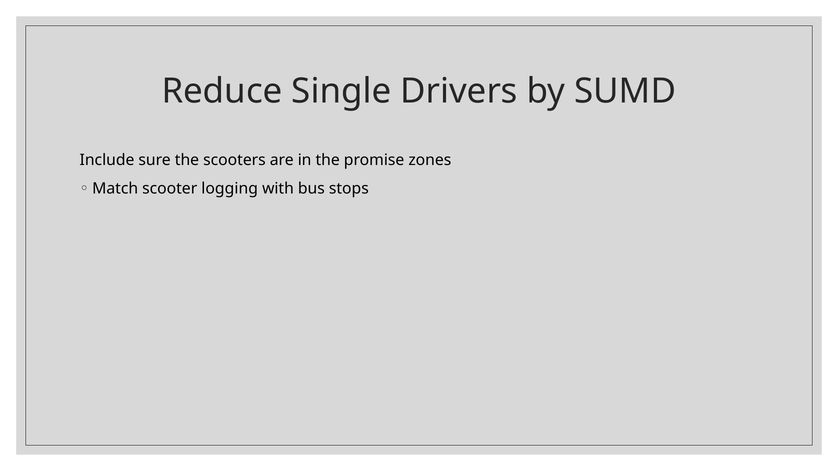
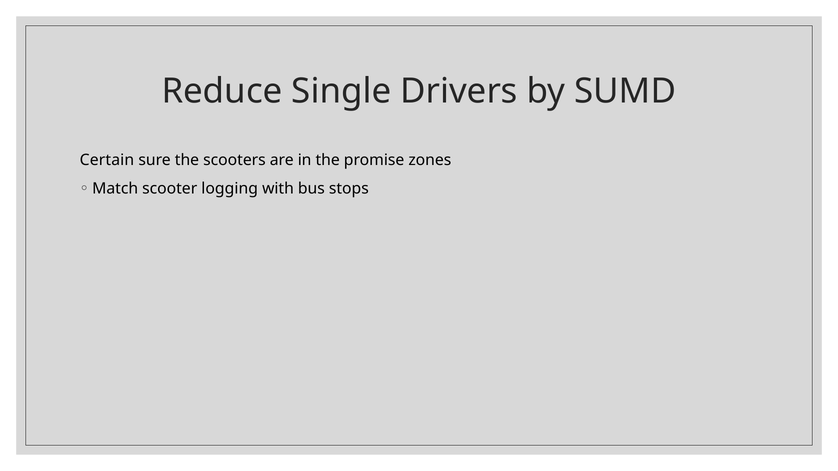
Include: Include -> Certain
